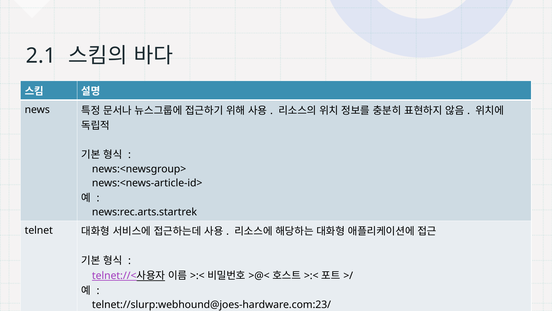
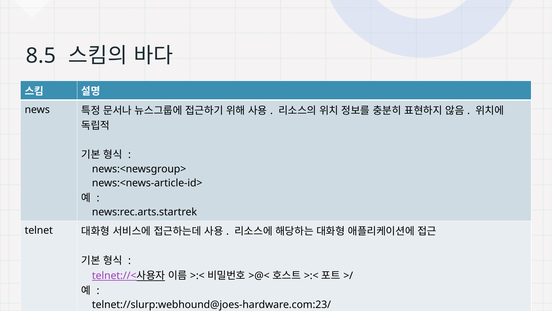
2.1: 2.1 -> 8.5
